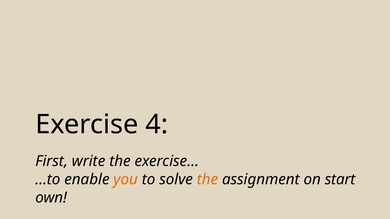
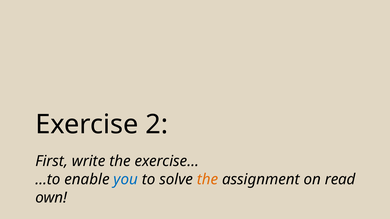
4: 4 -> 2
you colour: orange -> blue
start: start -> read
